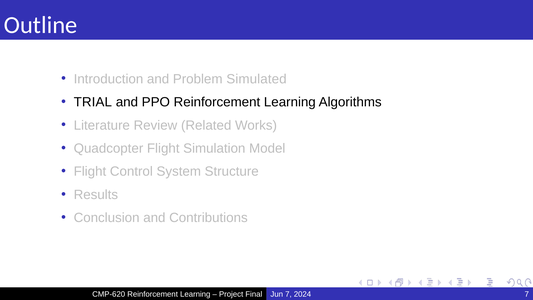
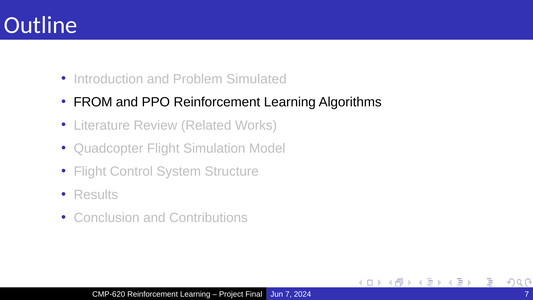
TRIAL: TRIAL -> FROM
